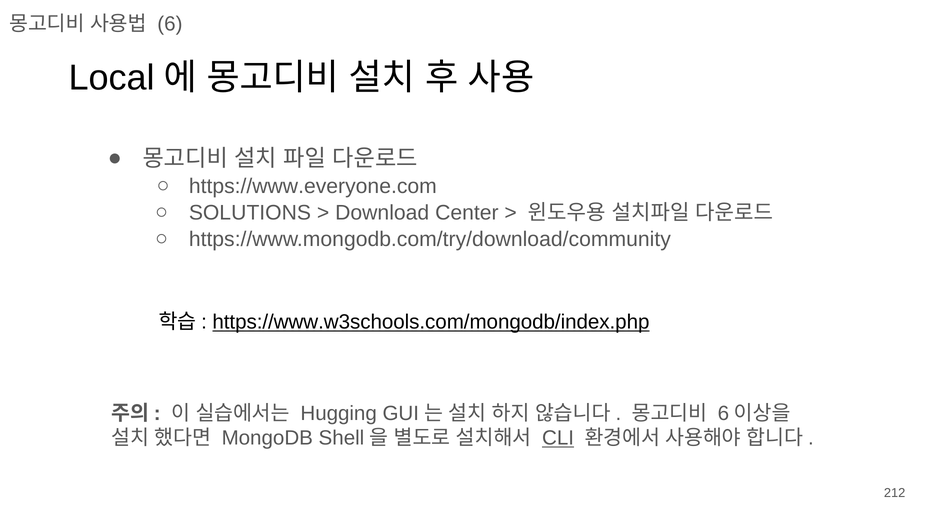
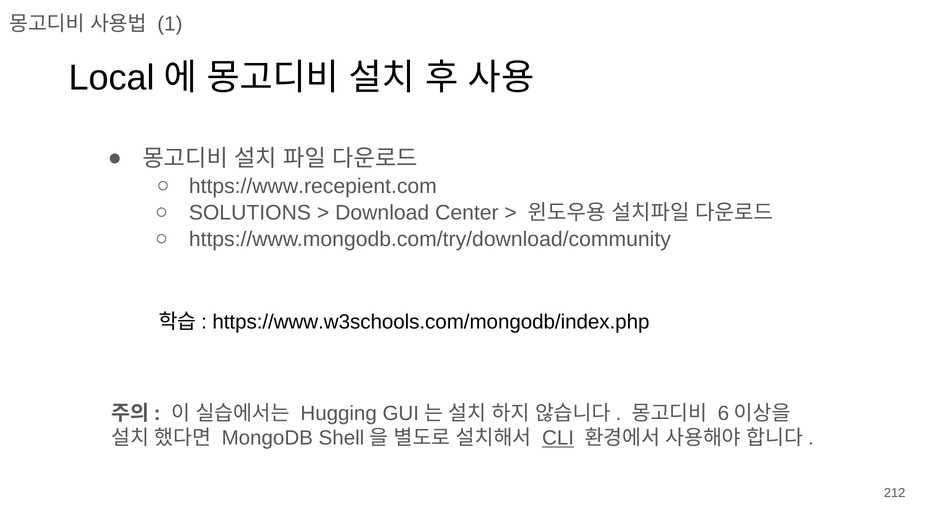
6 at (170, 24): 6 -> 1
https://www.everyone.com: https://www.everyone.com -> https://www.recepient.com
https://www.w3schools.com/mongodb/index.php underline: present -> none
